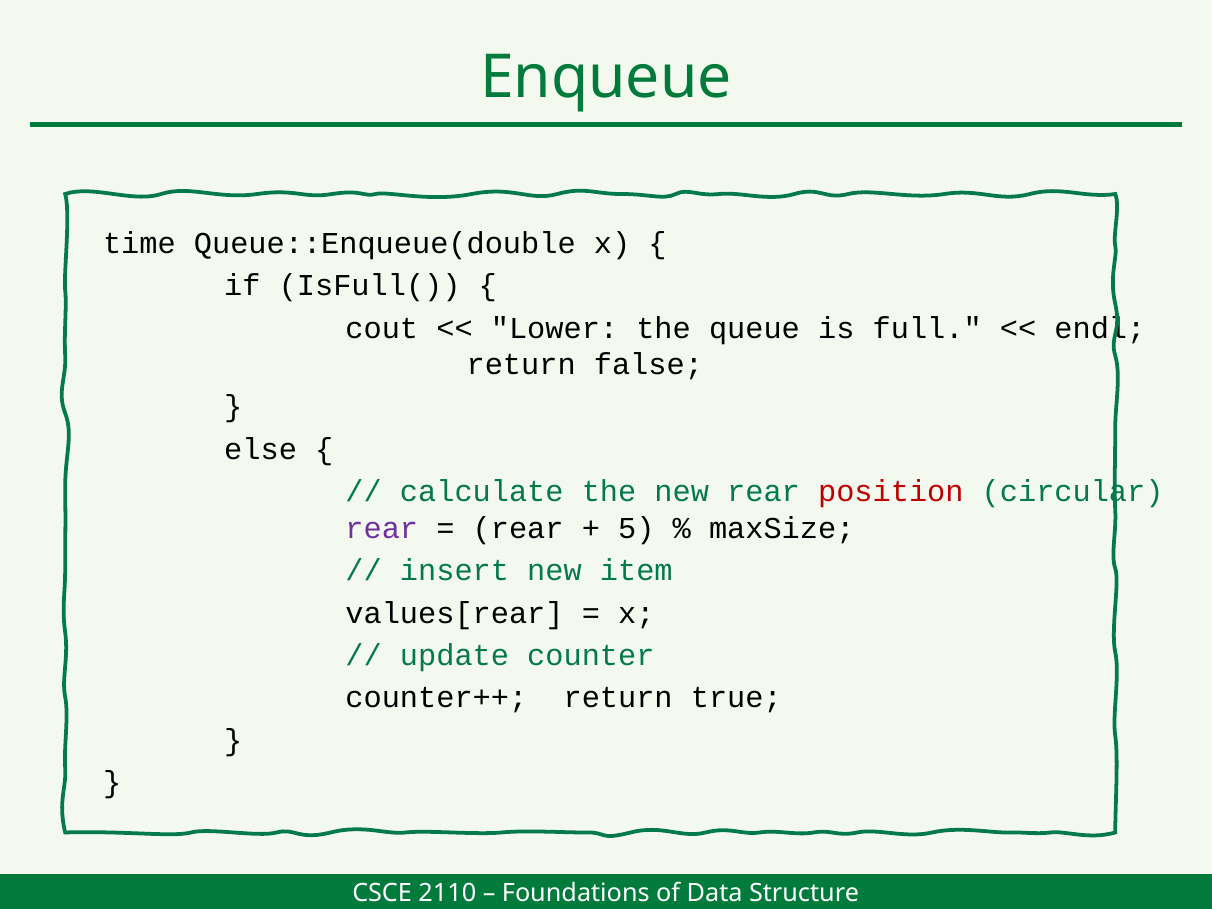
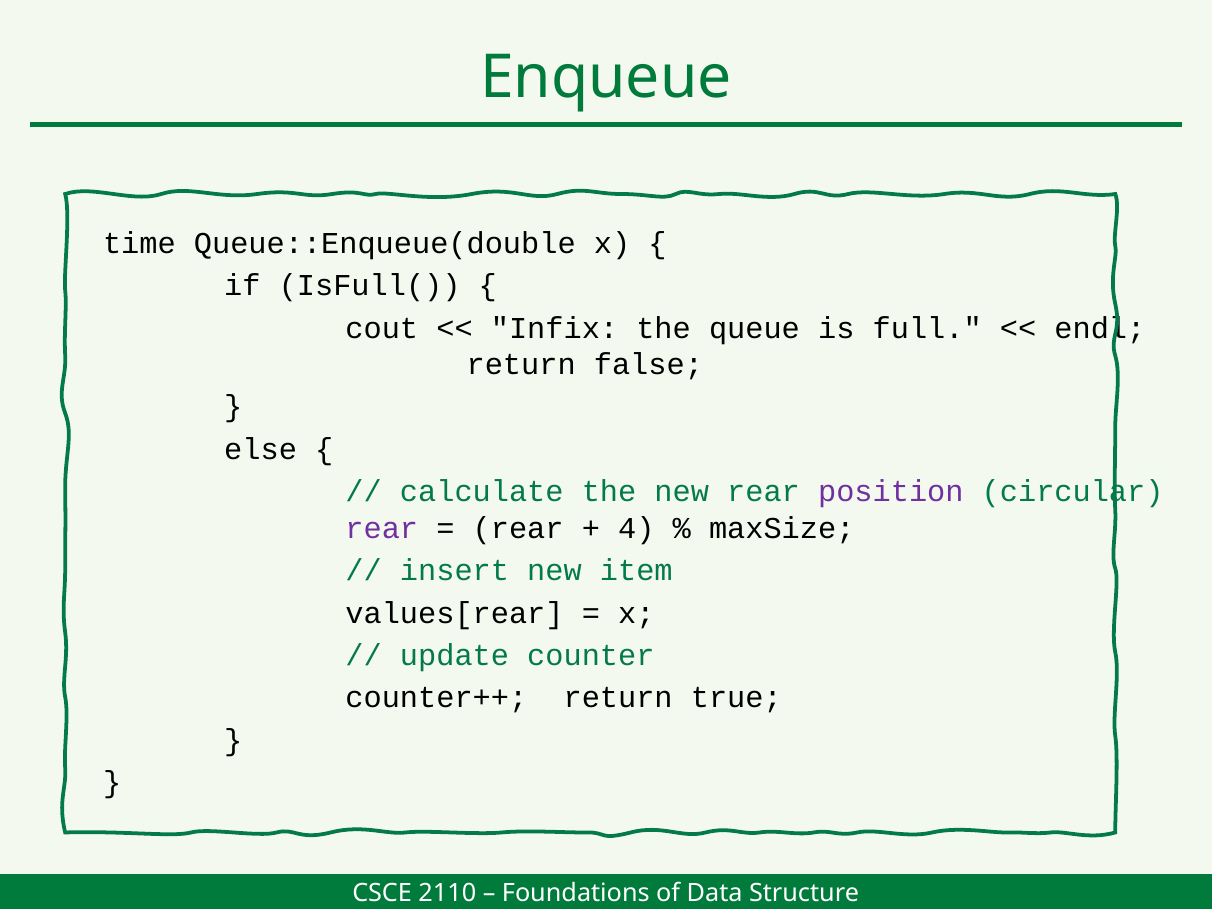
Lower: Lower -> Infix
position colour: red -> purple
5: 5 -> 4
